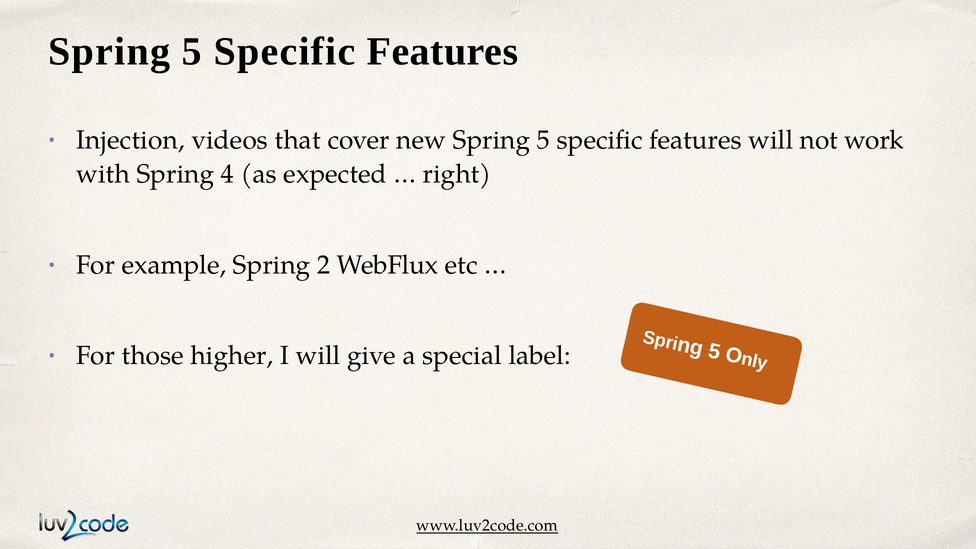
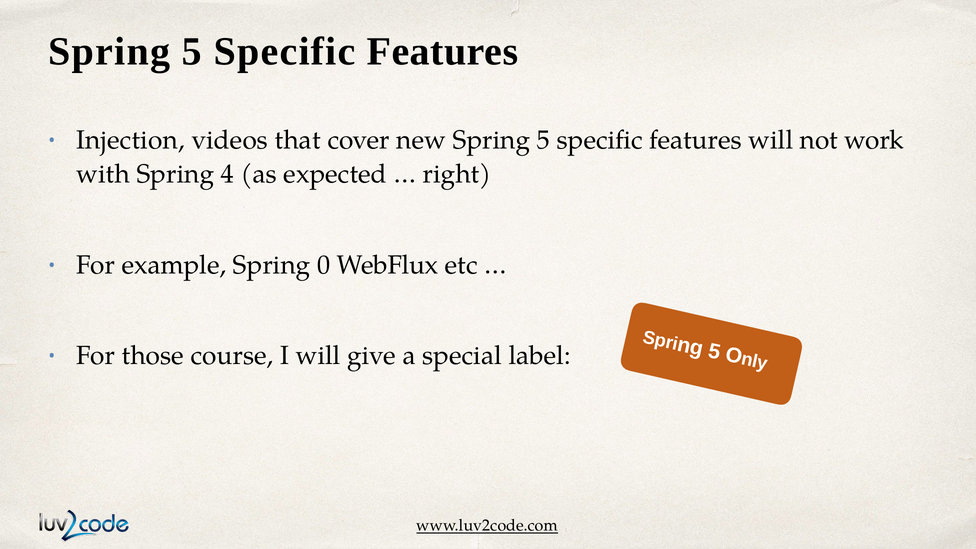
2: 2 -> 0
higher: higher -> course
